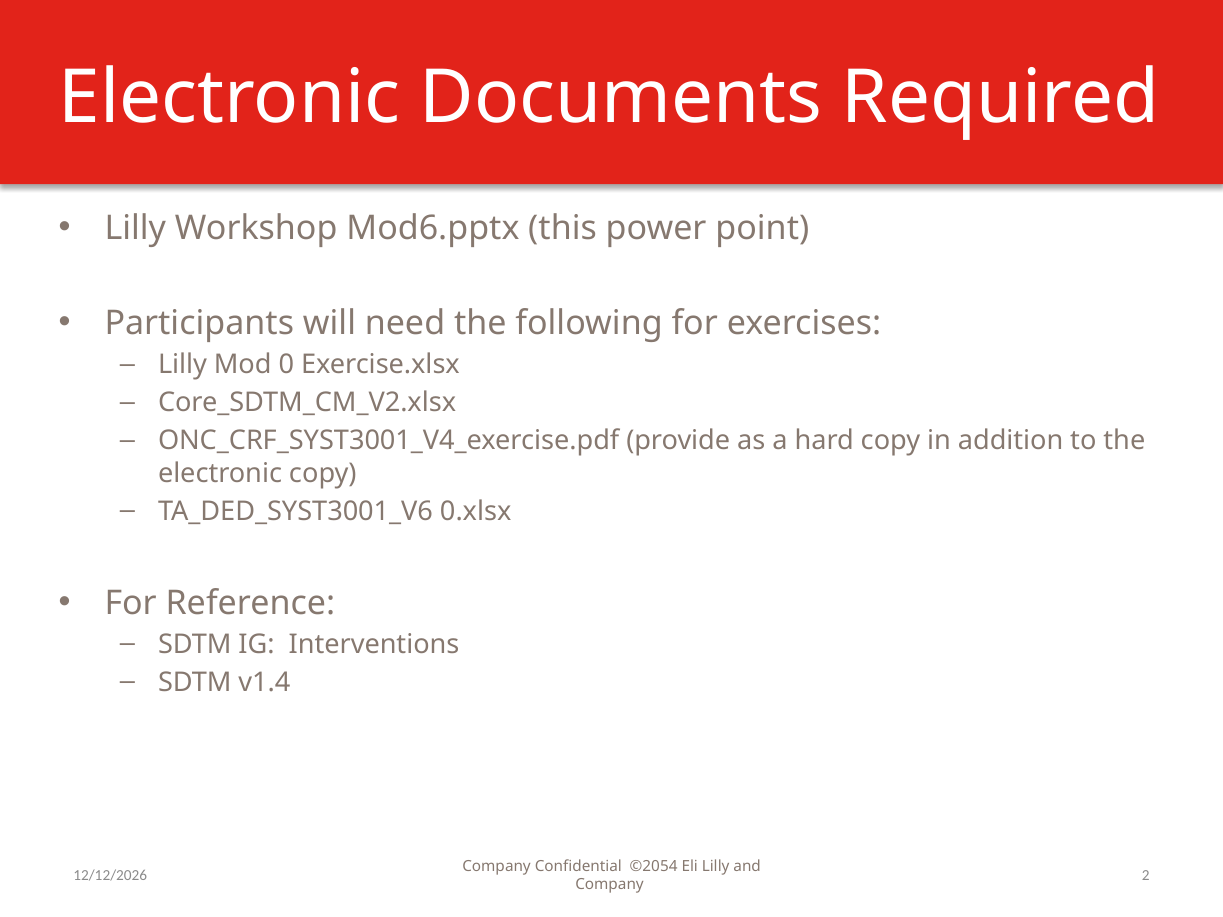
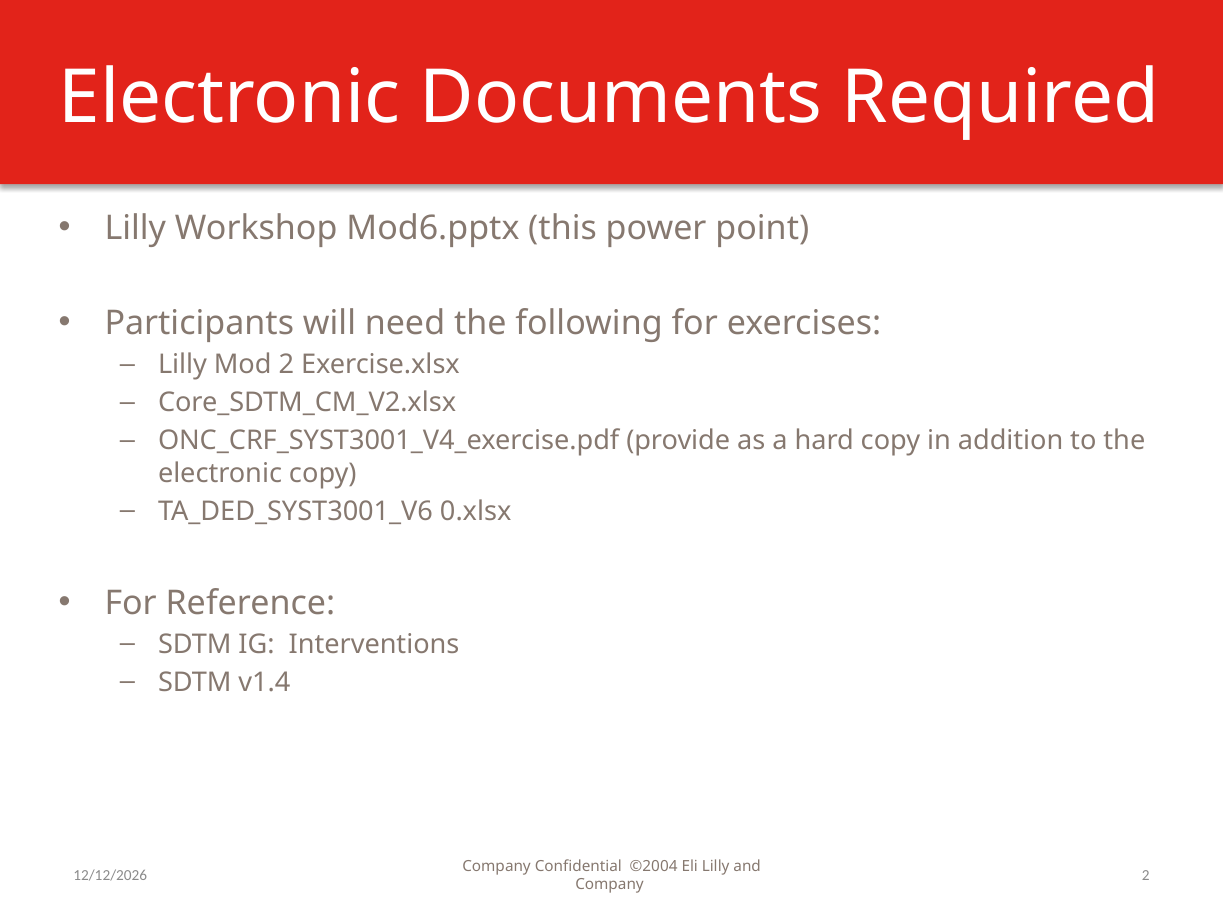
Mod 0: 0 -> 2
©2054: ©2054 -> ©2004
